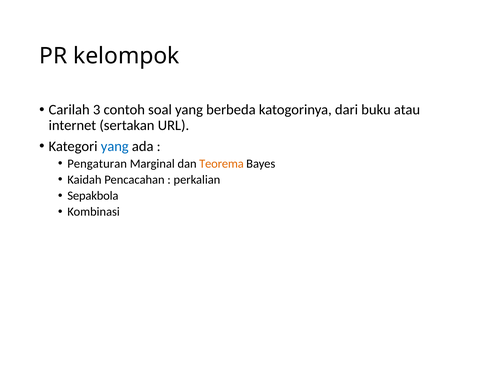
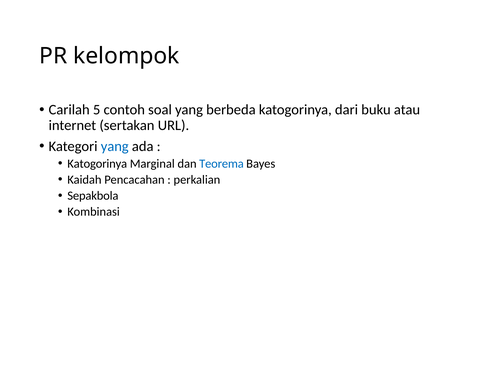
3: 3 -> 5
Pengaturan at (97, 164): Pengaturan -> Katogorinya
Teorema colour: orange -> blue
